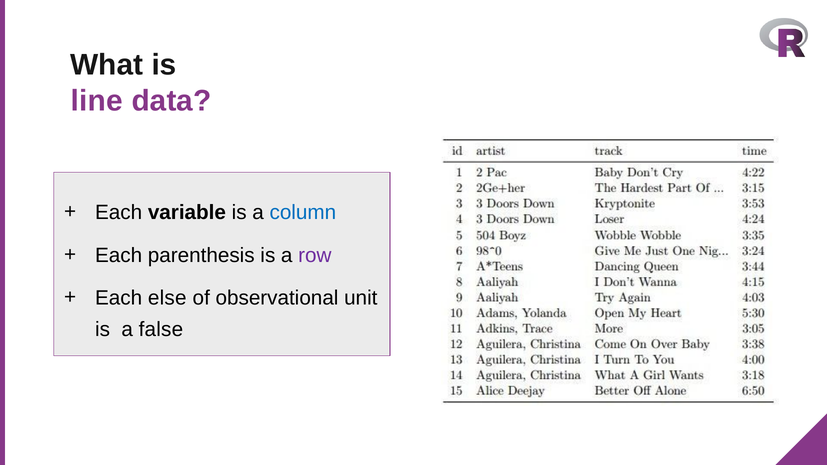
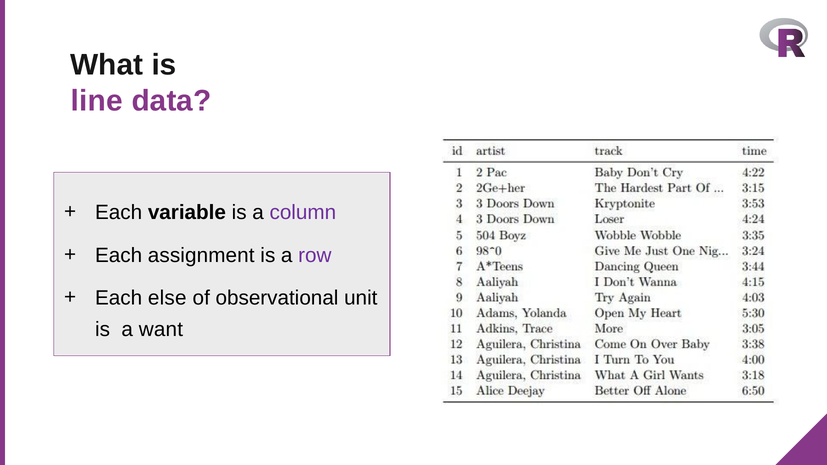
column colour: blue -> purple
parenthesis: parenthesis -> assignment
false: false -> want
